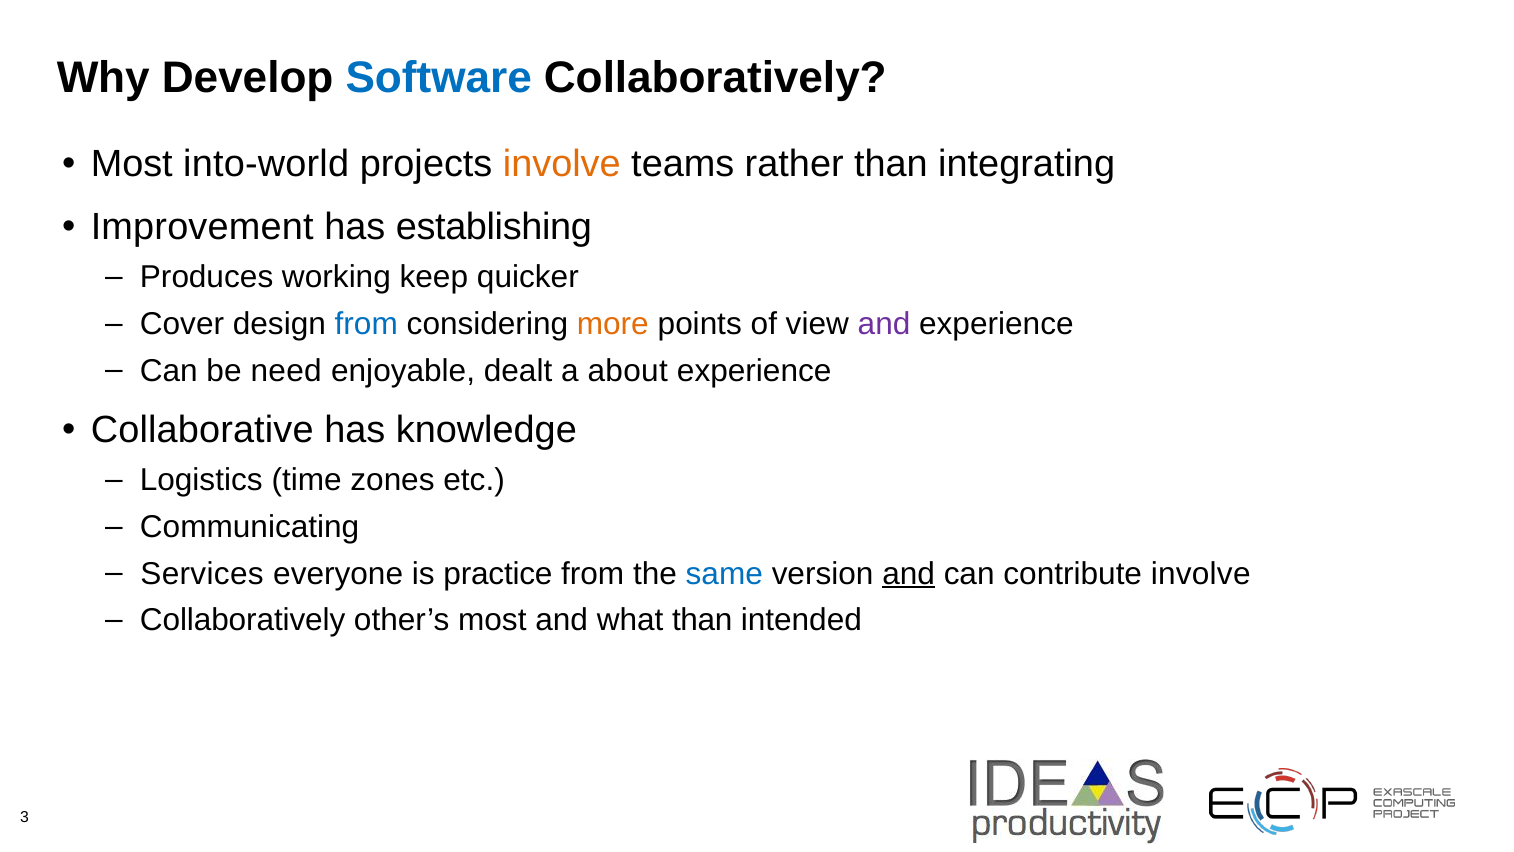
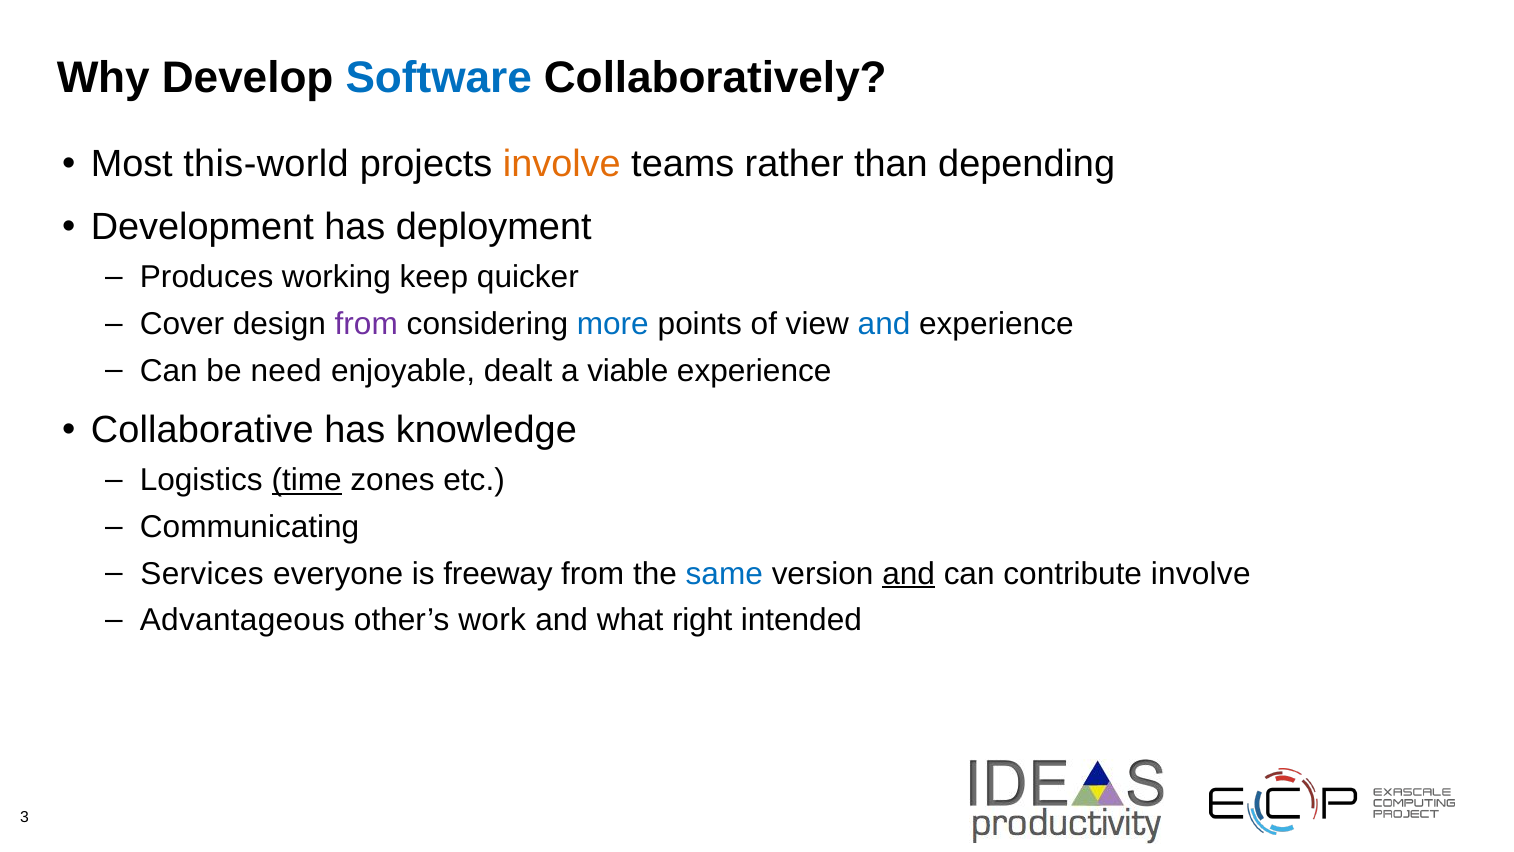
into-world: into-world -> this-world
integrating: integrating -> depending
Improvement: Improvement -> Development
establishing: establishing -> deployment
from at (366, 324) colour: blue -> purple
more colour: orange -> blue
and at (884, 324) colour: purple -> blue
about: about -> viable
time underline: none -> present
practice: practice -> freeway
Collaboratively at (243, 620): Collaboratively -> Advantageous
other’s most: most -> work
what than: than -> right
